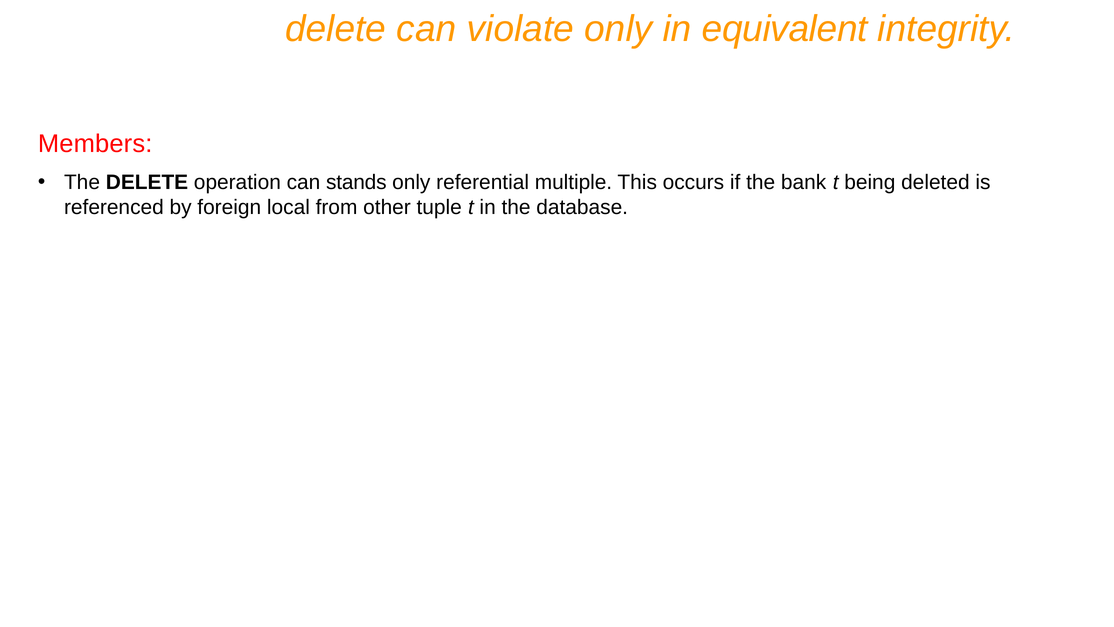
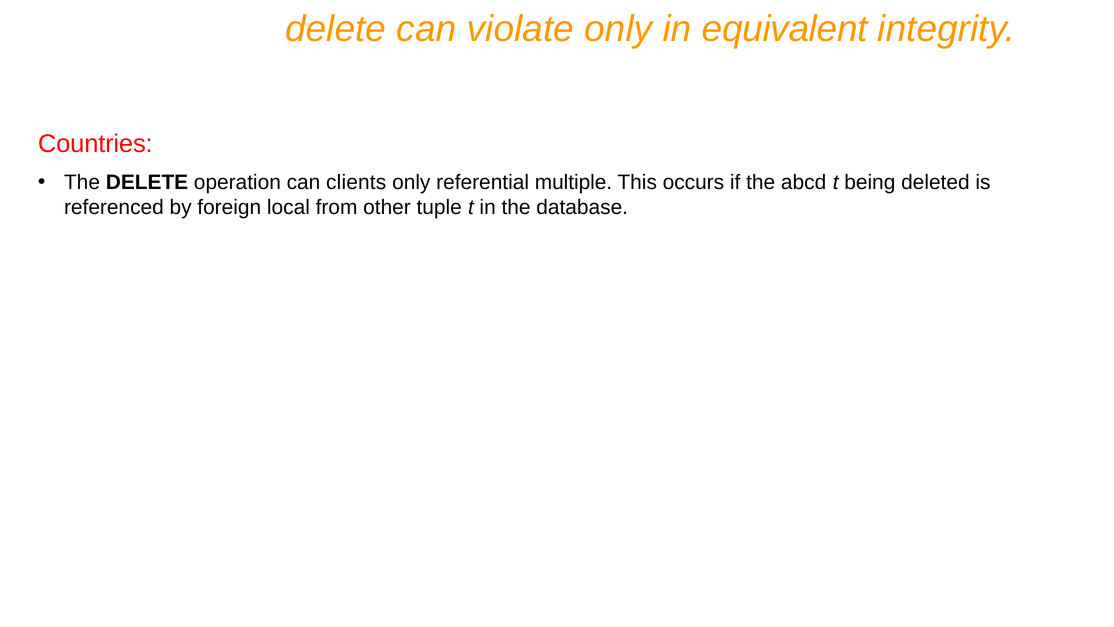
Members: Members -> Countries
stands: stands -> clients
bank: bank -> abcd
